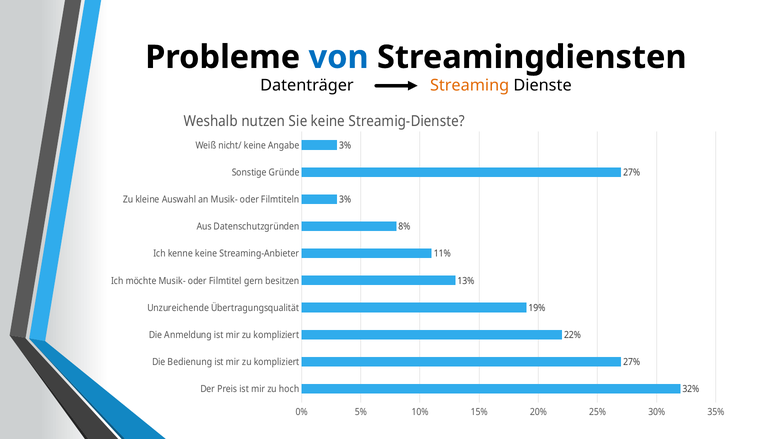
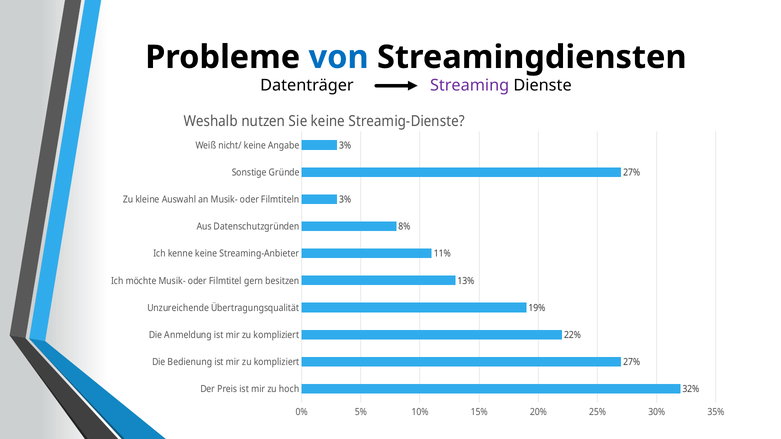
Streaming colour: orange -> purple
